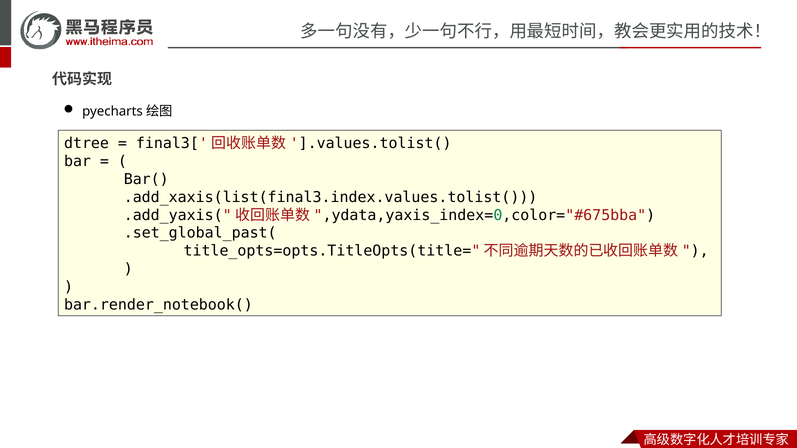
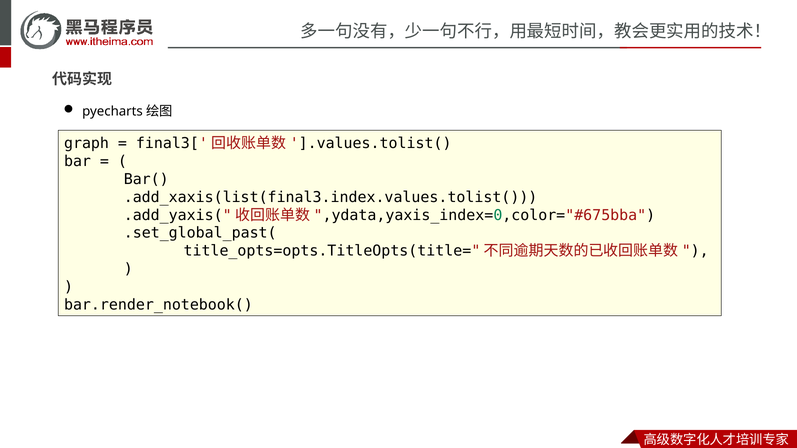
dtree: dtree -> graph
